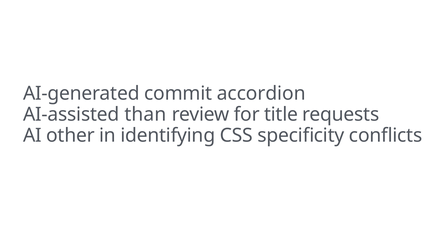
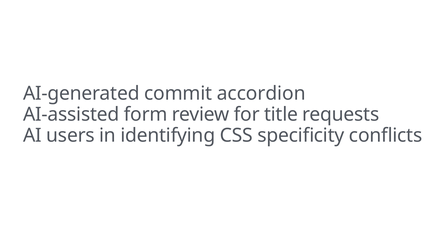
than: than -> form
other: other -> users
